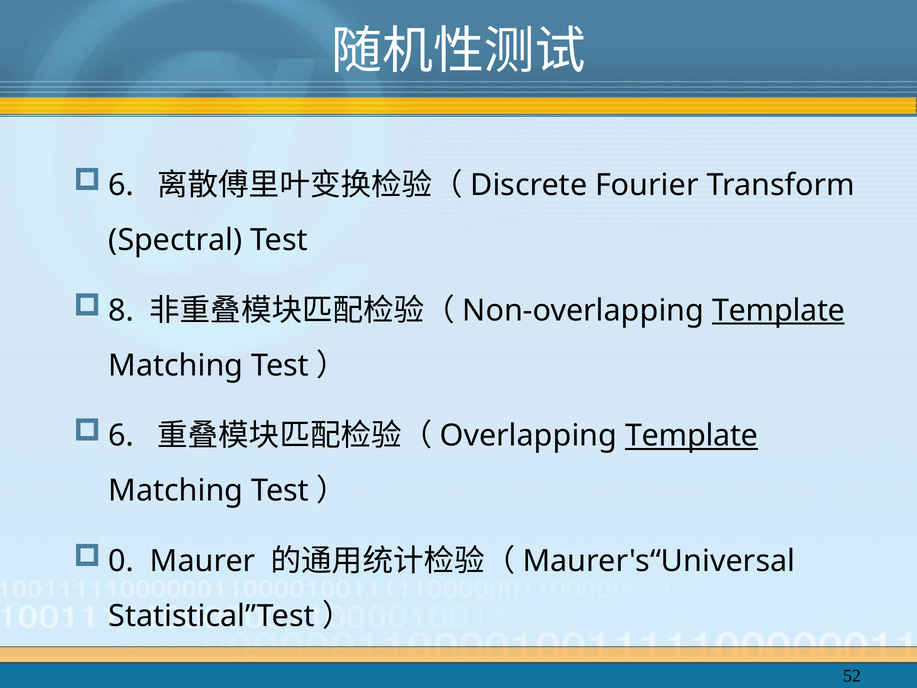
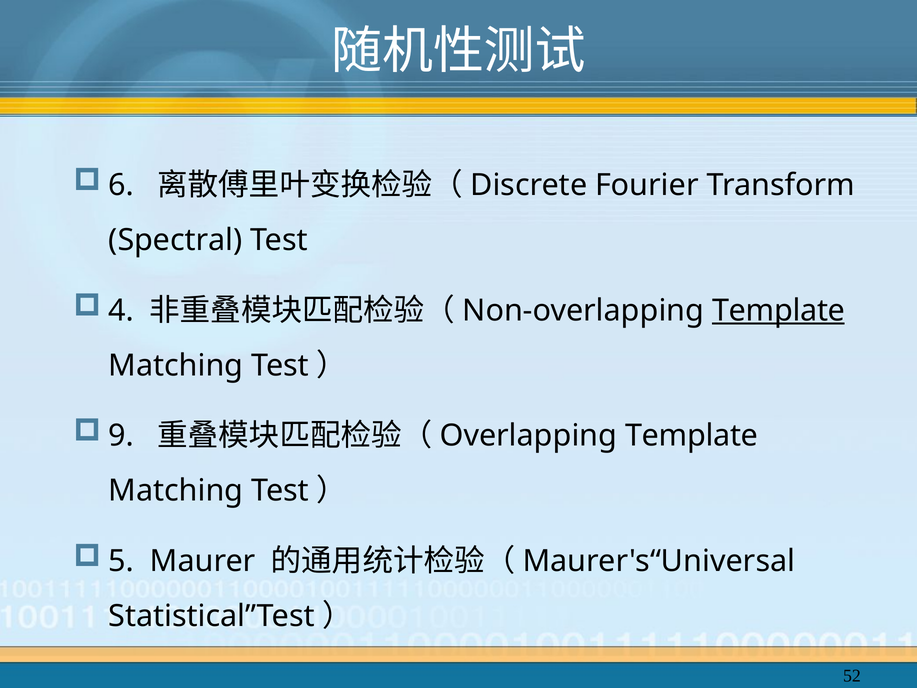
8: 8 -> 4
6 at (121, 436): 6 -> 9
Template at (692, 436) underline: present -> none
0: 0 -> 5
